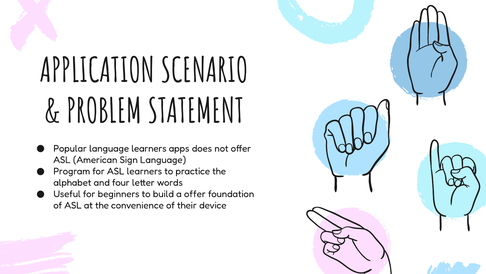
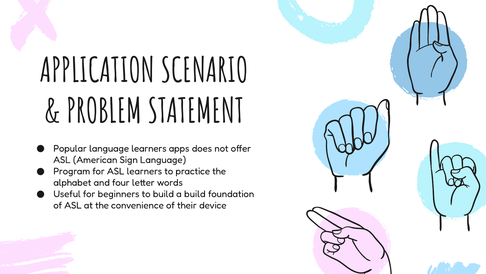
a offer: offer -> build
